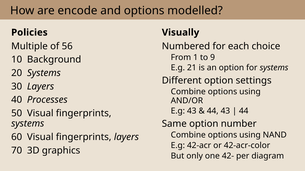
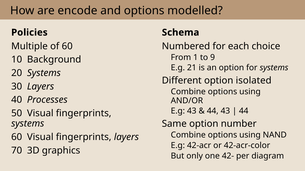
Visually: Visually -> Schema
of 56: 56 -> 60
settings: settings -> isolated
